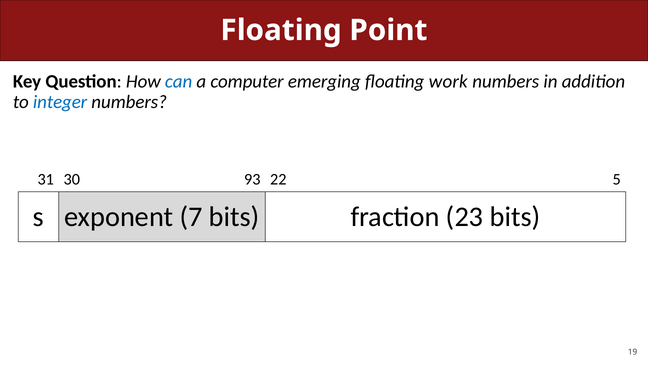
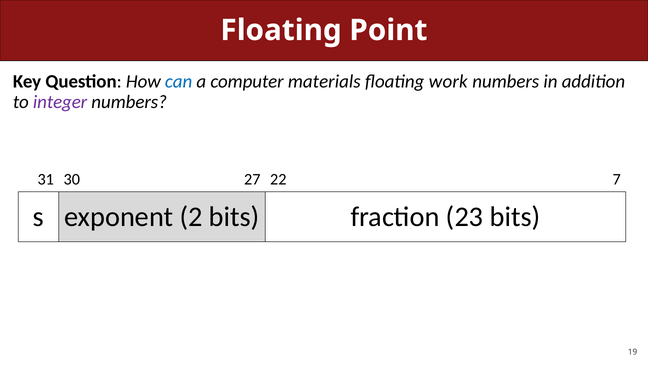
emerging: emerging -> materials
integer colour: blue -> purple
93: 93 -> 27
5: 5 -> 7
7: 7 -> 2
